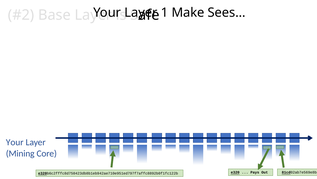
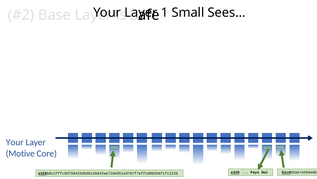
Make: Make -> Small
Mining: Mining -> Motive
